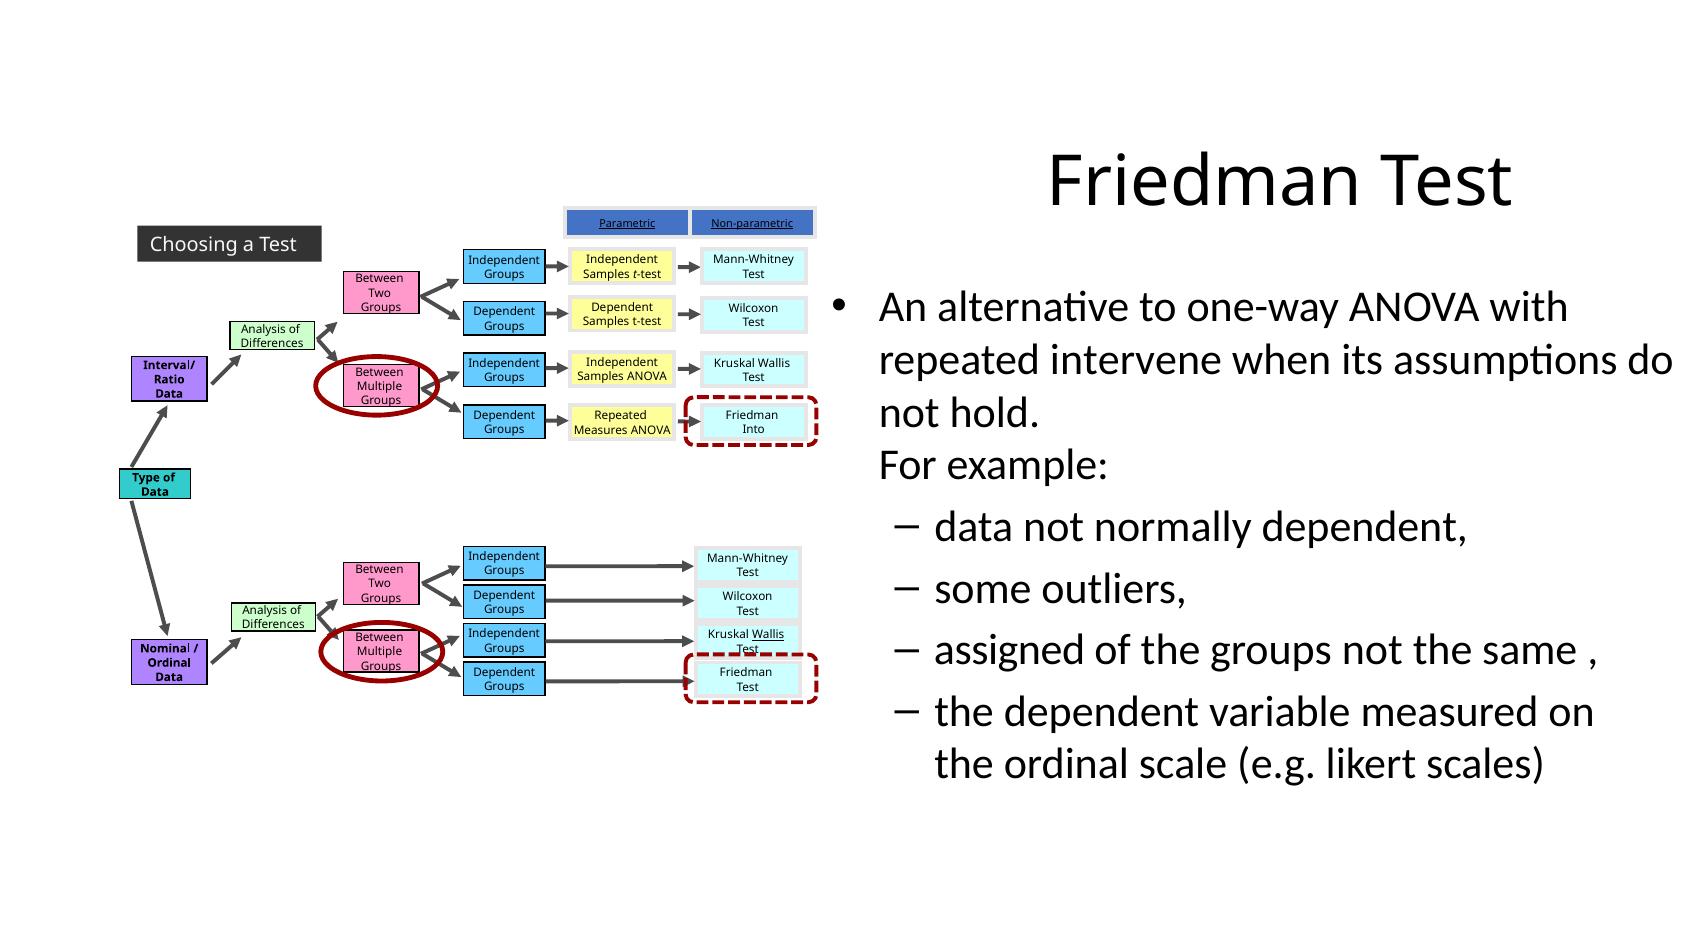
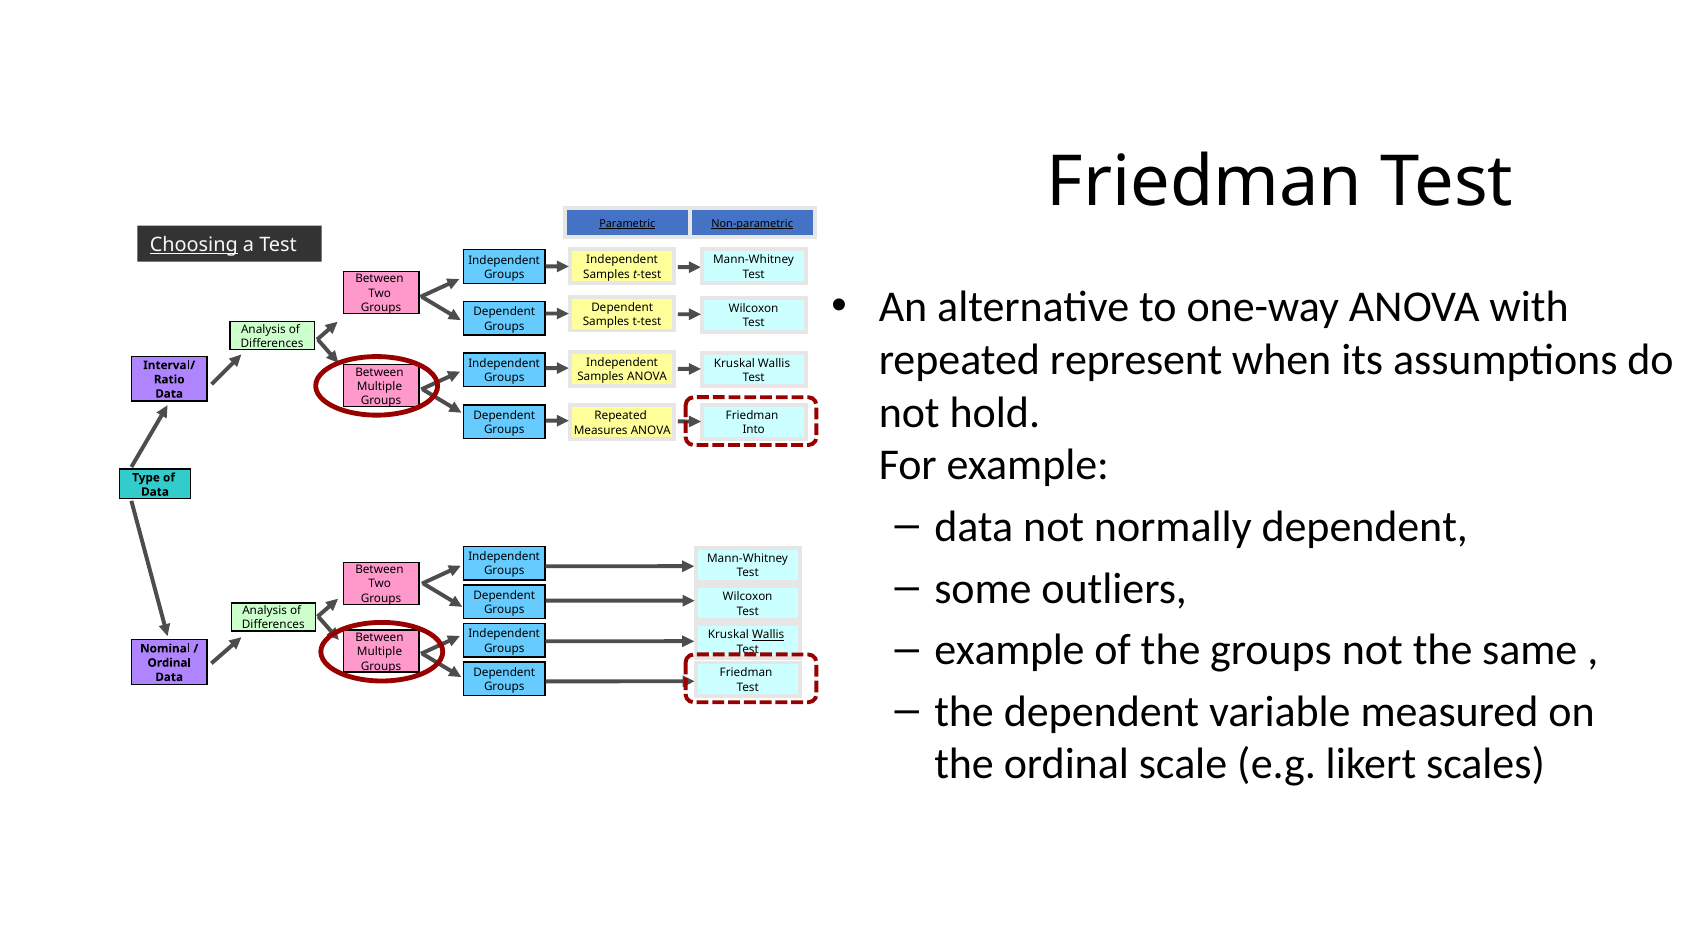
Choosing underline: none -> present
intervene: intervene -> represent
assigned at (1010, 650): assigned -> example
